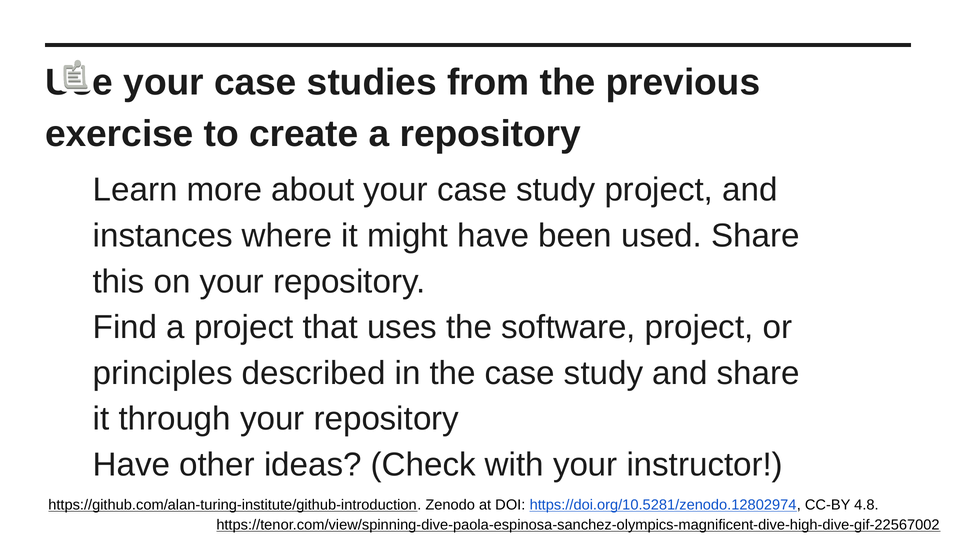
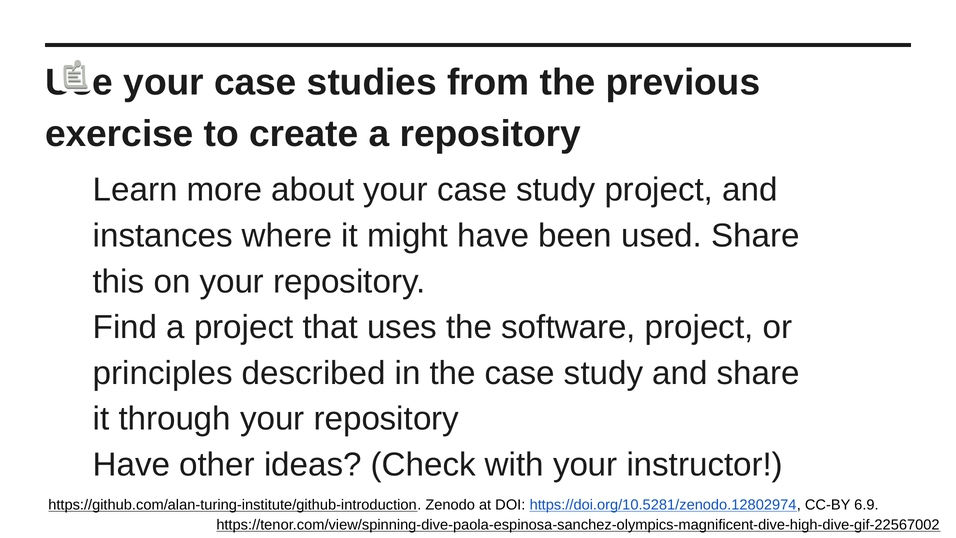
4.8: 4.8 -> 6.9
